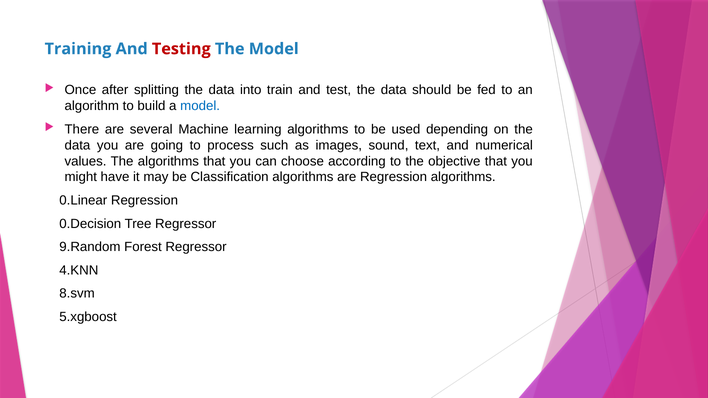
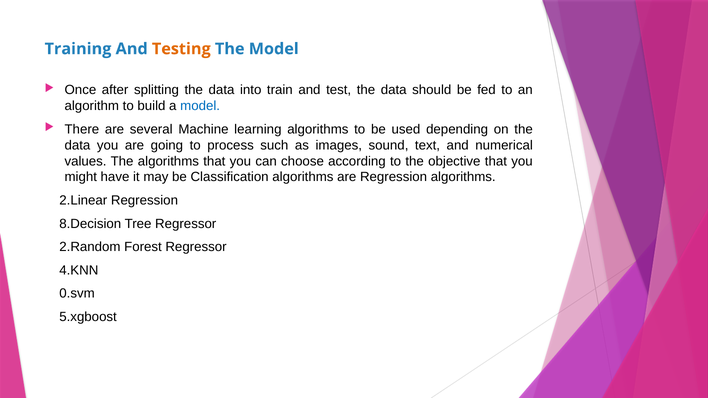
Testing colour: red -> orange
0.Linear: 0.Linear -> 2.Linear
0.Decision: 0.Decision -> 8.Decision
9.Random: 9.Random -> 2.Random
8.svm: 8.svm -> 0.svm
